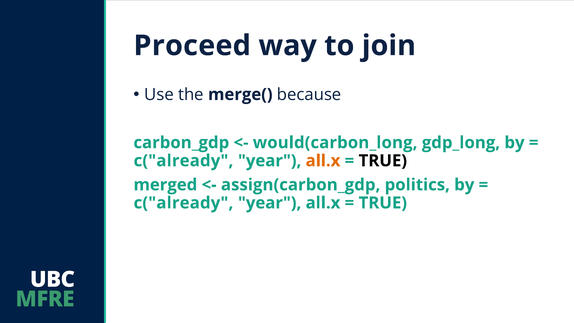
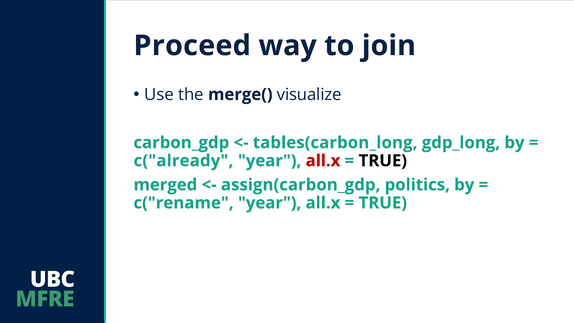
because: because -> visualize
would(carbon_long: would(carbon_long -> tables(carbon_long
all.x at (323, 161) colour: orange -> red
c("already at (183, 203): c("already -> c("rename
